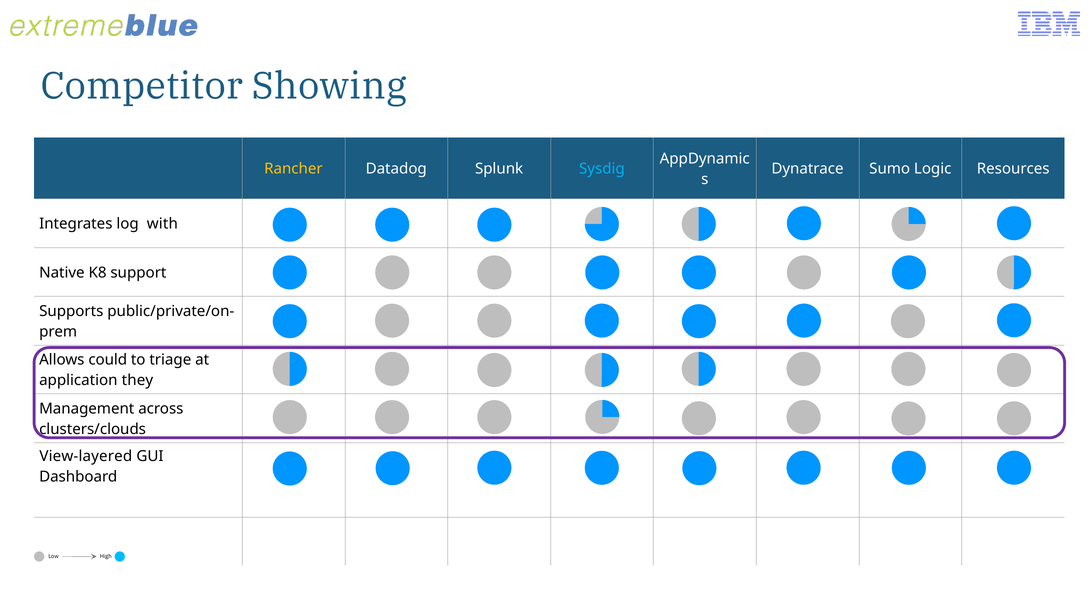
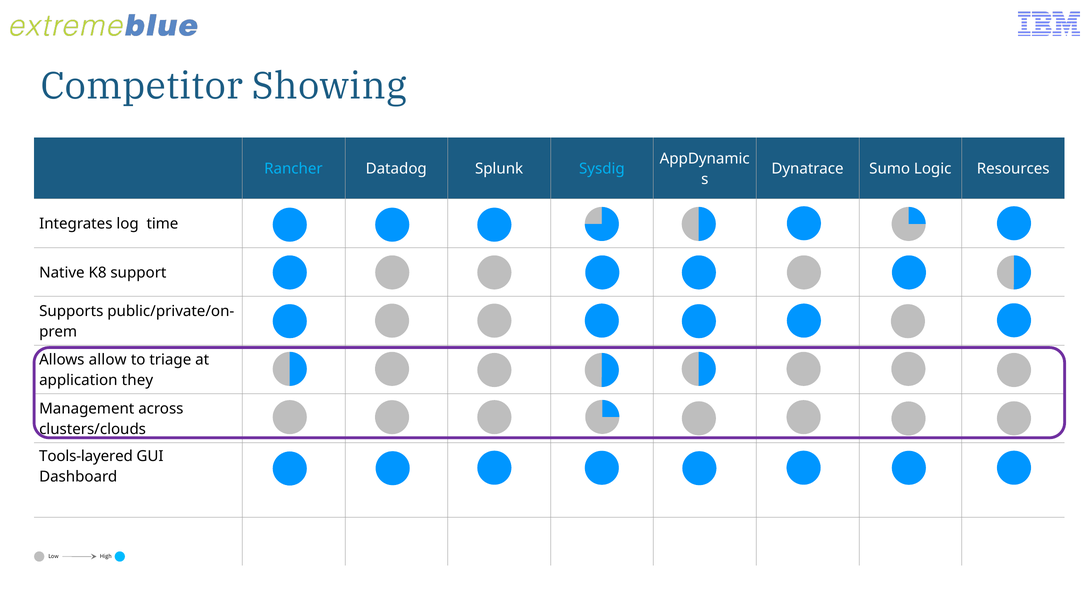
Rancher colour: yellow -> light blue
with: with -> time
could: could -> allow
View-layered: View-layered -> Tools-layered
